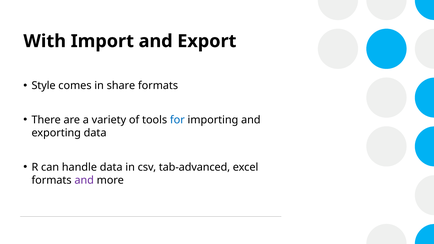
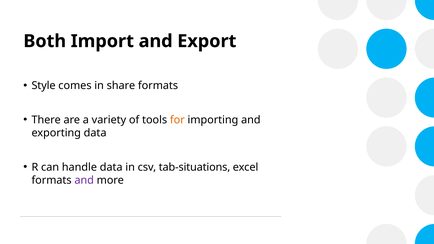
With: With -> Both
for colour: blue -> orange
tab-advanced: tab-advanced -> tab-situations
